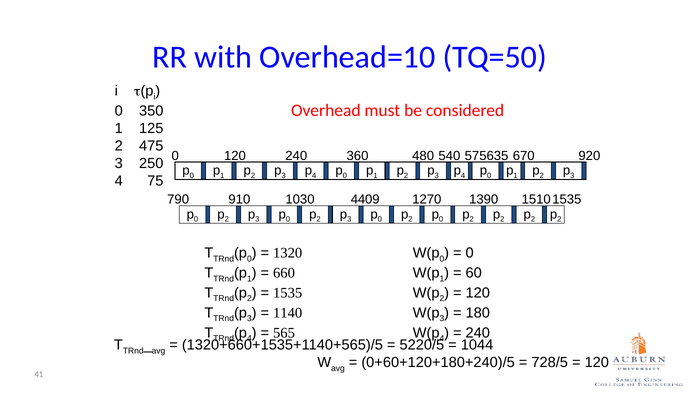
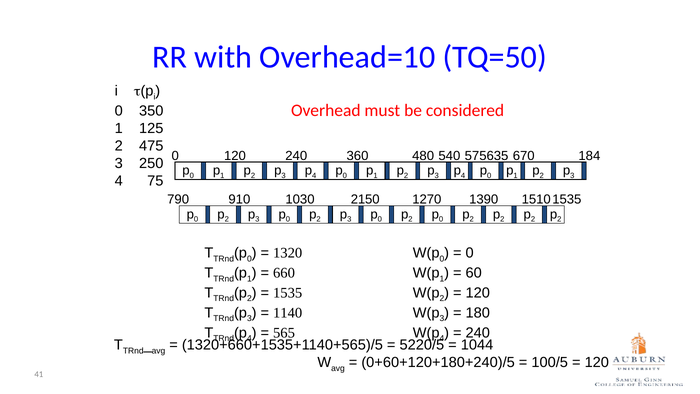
920: 920 -> 184
4409: 4409 -> 2150
728/5: 728/5 -> 100/5
